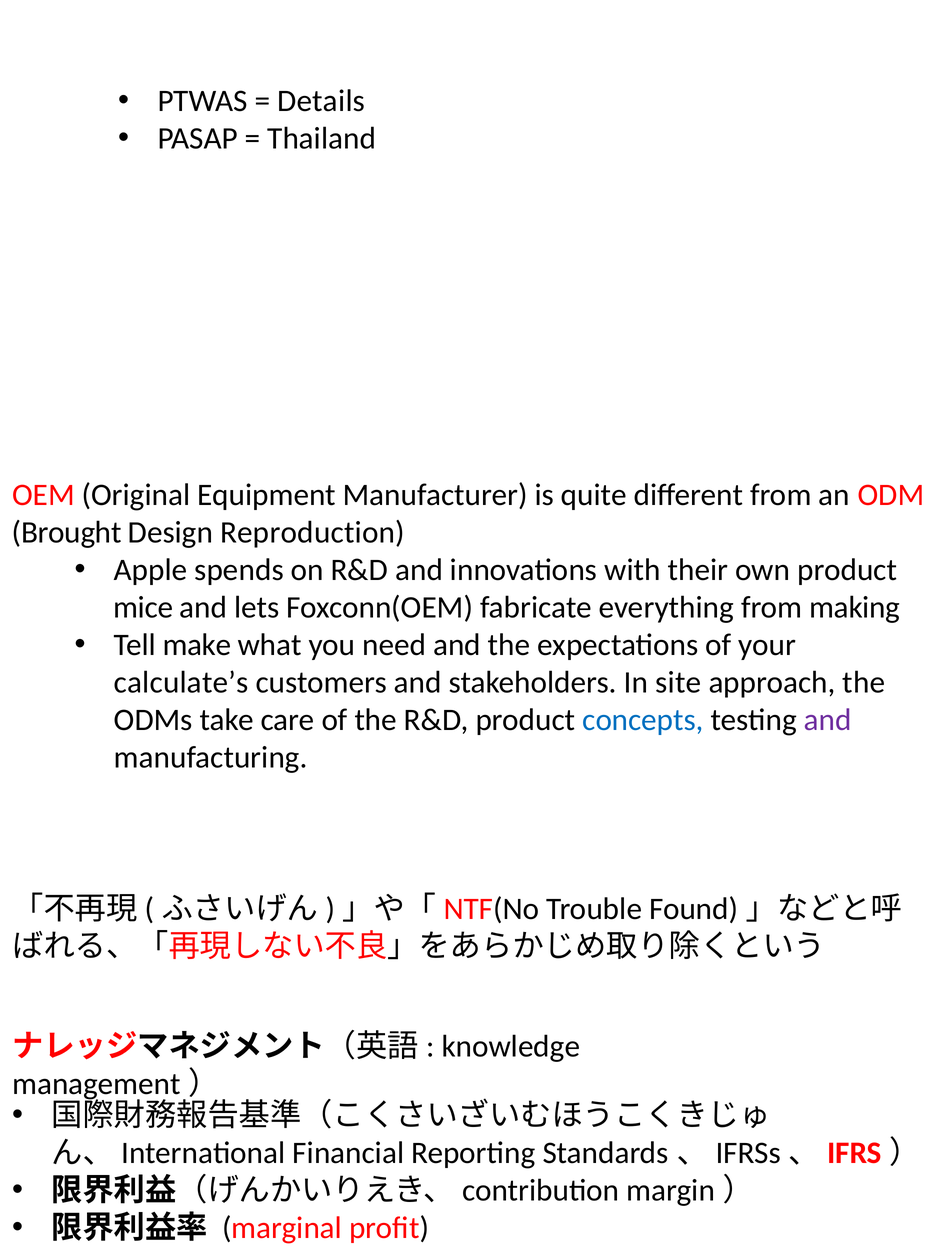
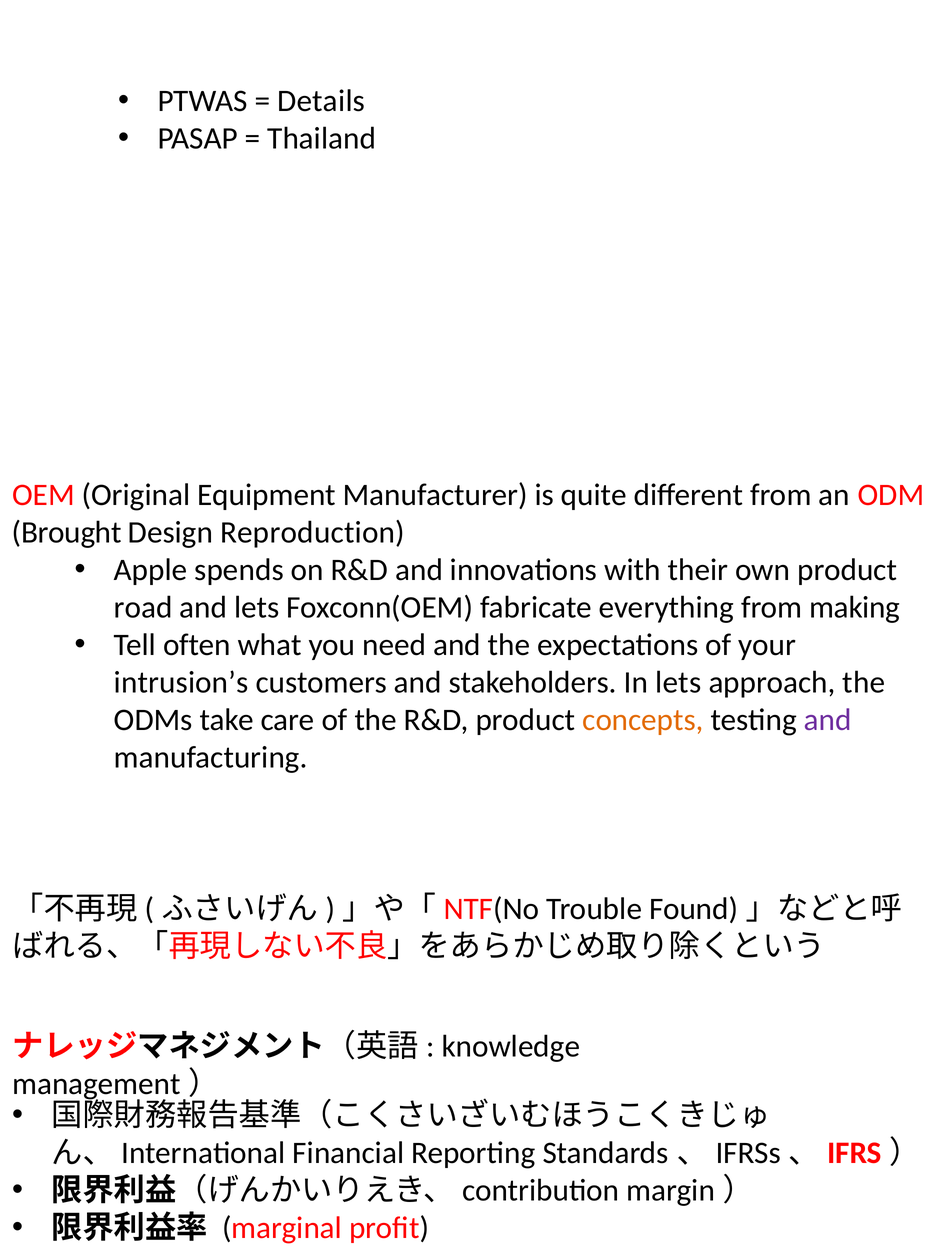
mice: mice -> road
make: make -> often
calculate’s: calculate’s -> intrusion’s
In site: site -> lets
concepts colour: blue -> orange
